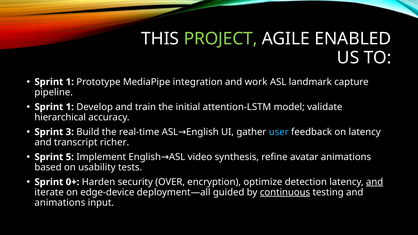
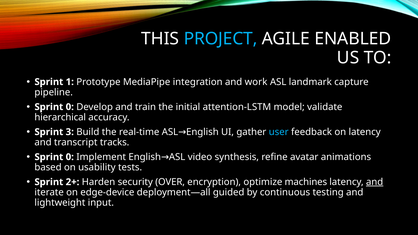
PROJECT colour: light green -> light blue
1 at (70, 107): 1 -> 0
richer: richer -> tracks
5 at (70, 157): 5 -> 0
0+: 0+ -> 2+
detection: detection -> machines
continuous underline: present -> none
animations at (60, 203): animations -> lightweight
